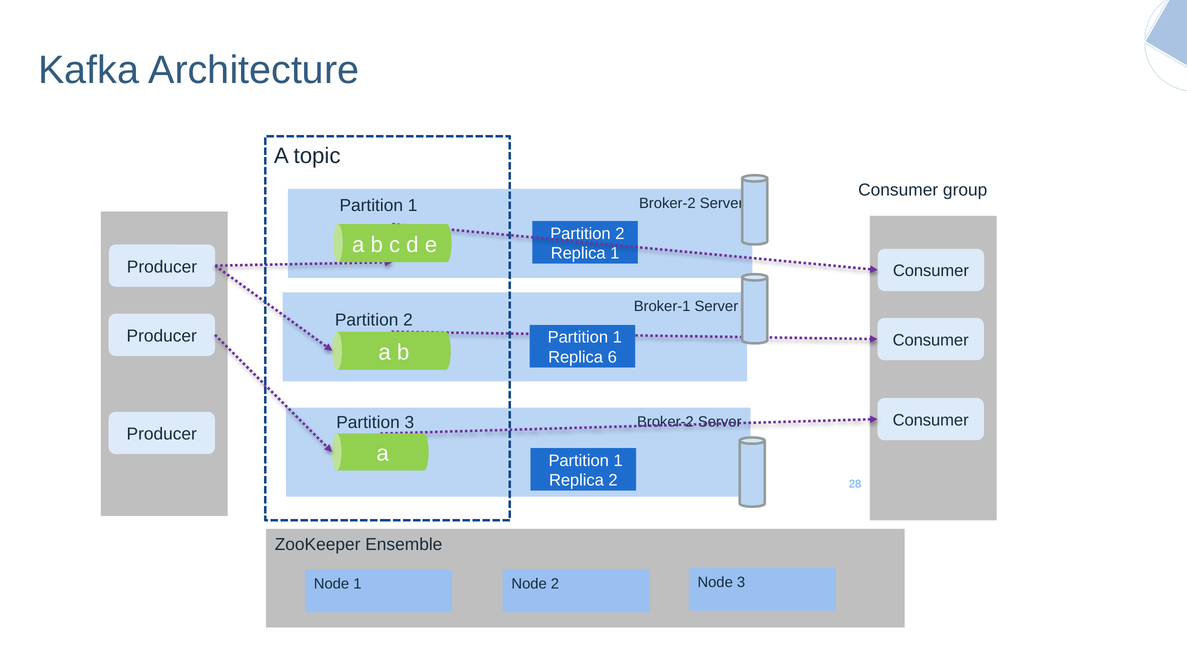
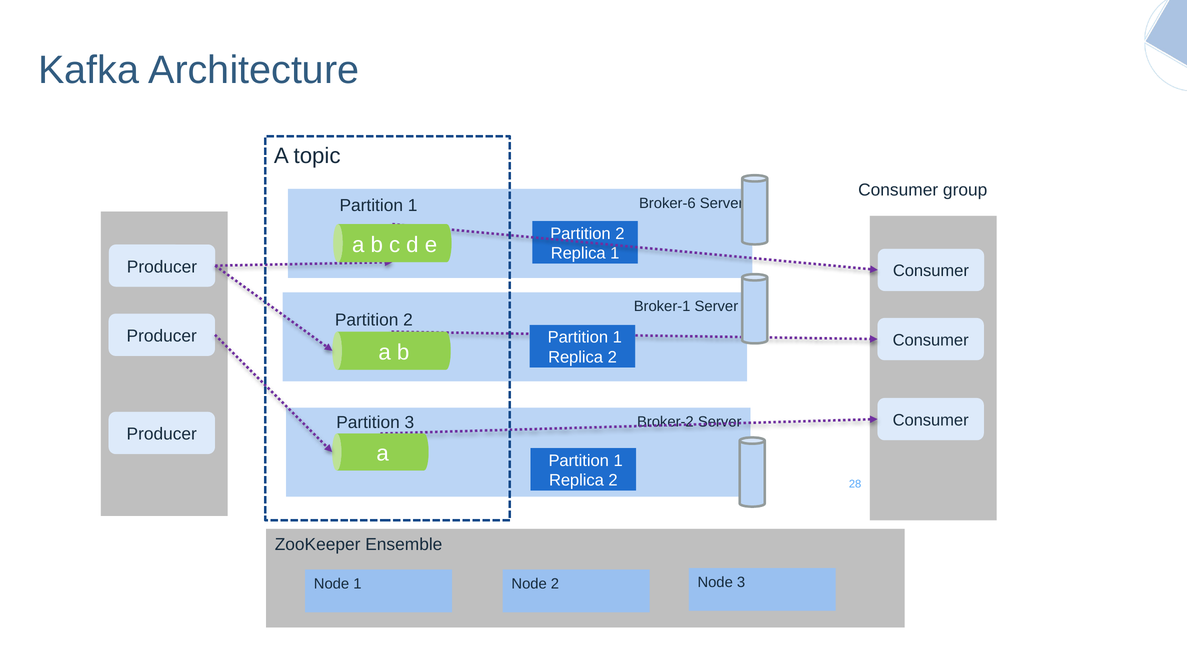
Broker-2 at (667, 203): Broker-2 -> Broker-6
6 at (612, 357): 6 -> 2
